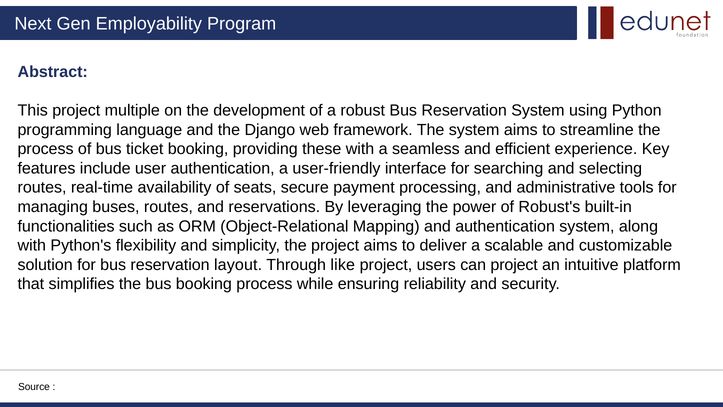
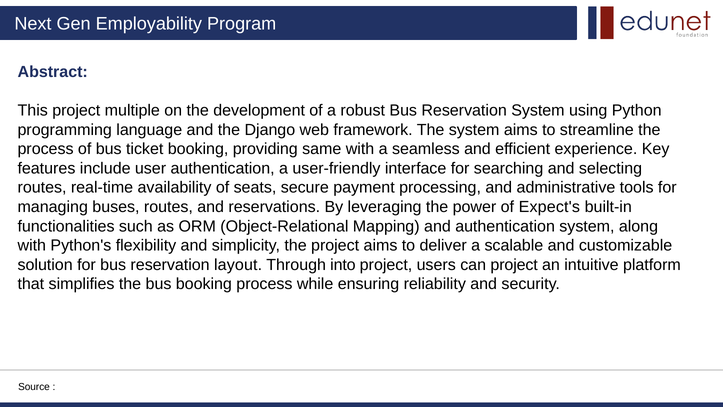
these: these -> same
Robust's: Robust's -> Expect's
like: like -> into
